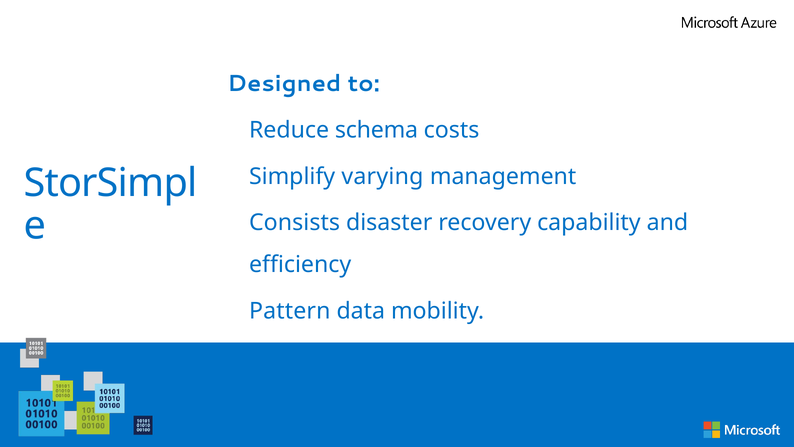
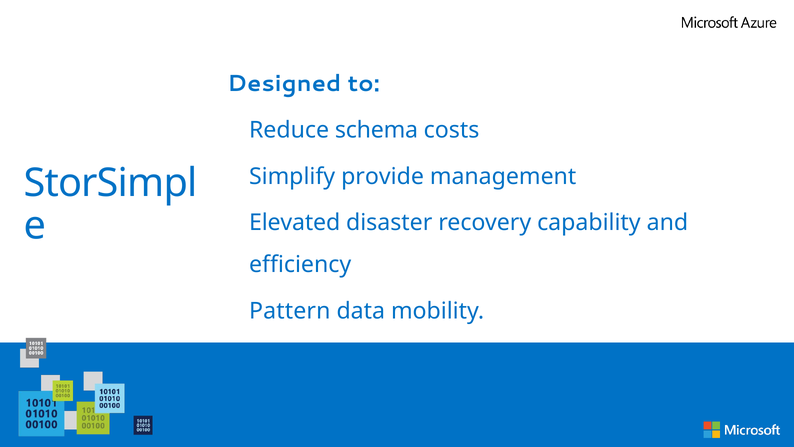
varying: varying -> provide
Consists: Consists -> Elevated
